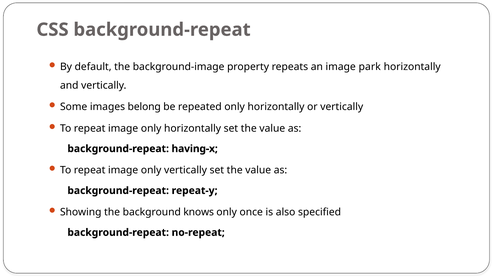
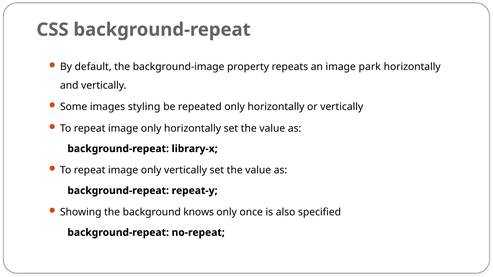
belong: belong -> styling
having-x: having-x -> library-x
